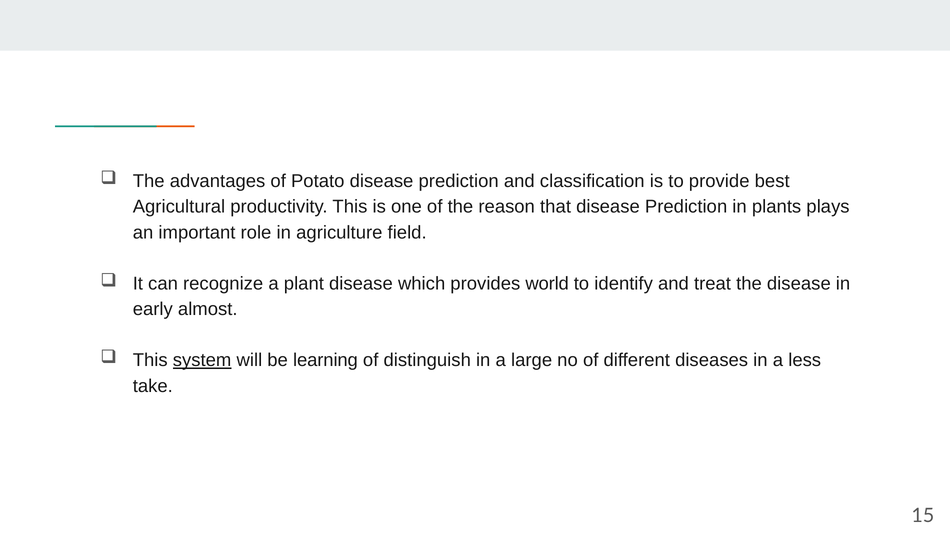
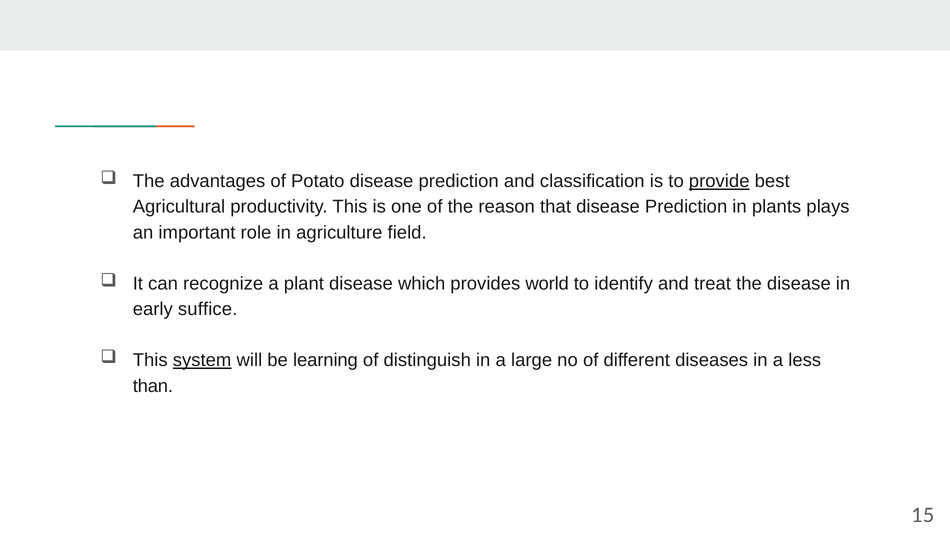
provide underline: none -> present
almost: almost -> suffice
take: take -> than
